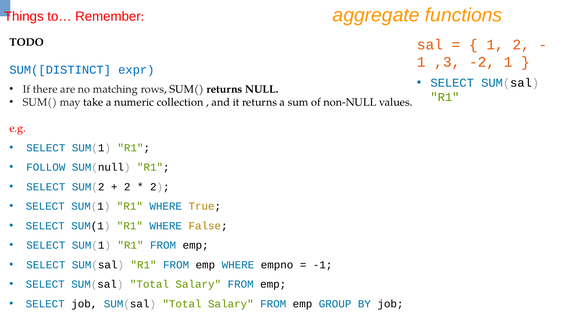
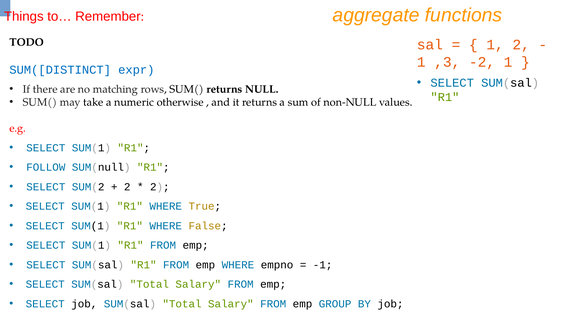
collection: collection -> otherwise
